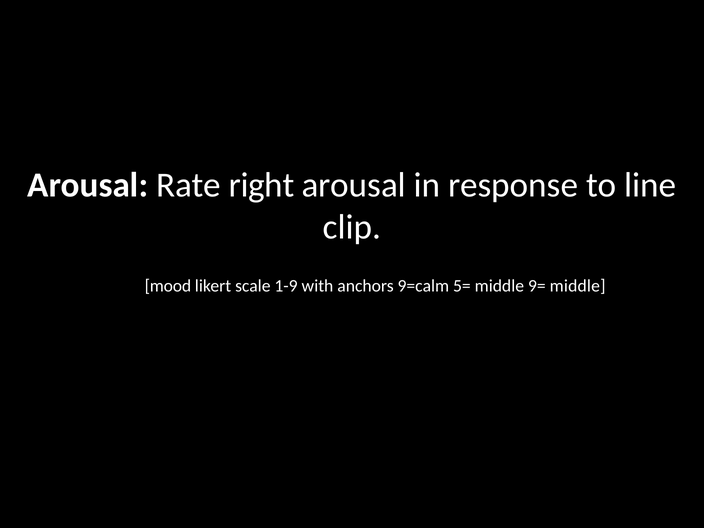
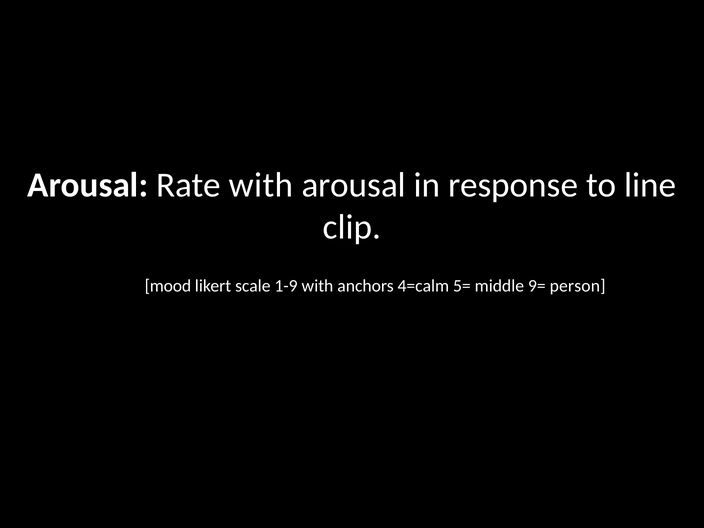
Rate right: right -> with
9=calm: 9=calm -> 4=calm
9= middle: middle -> person
